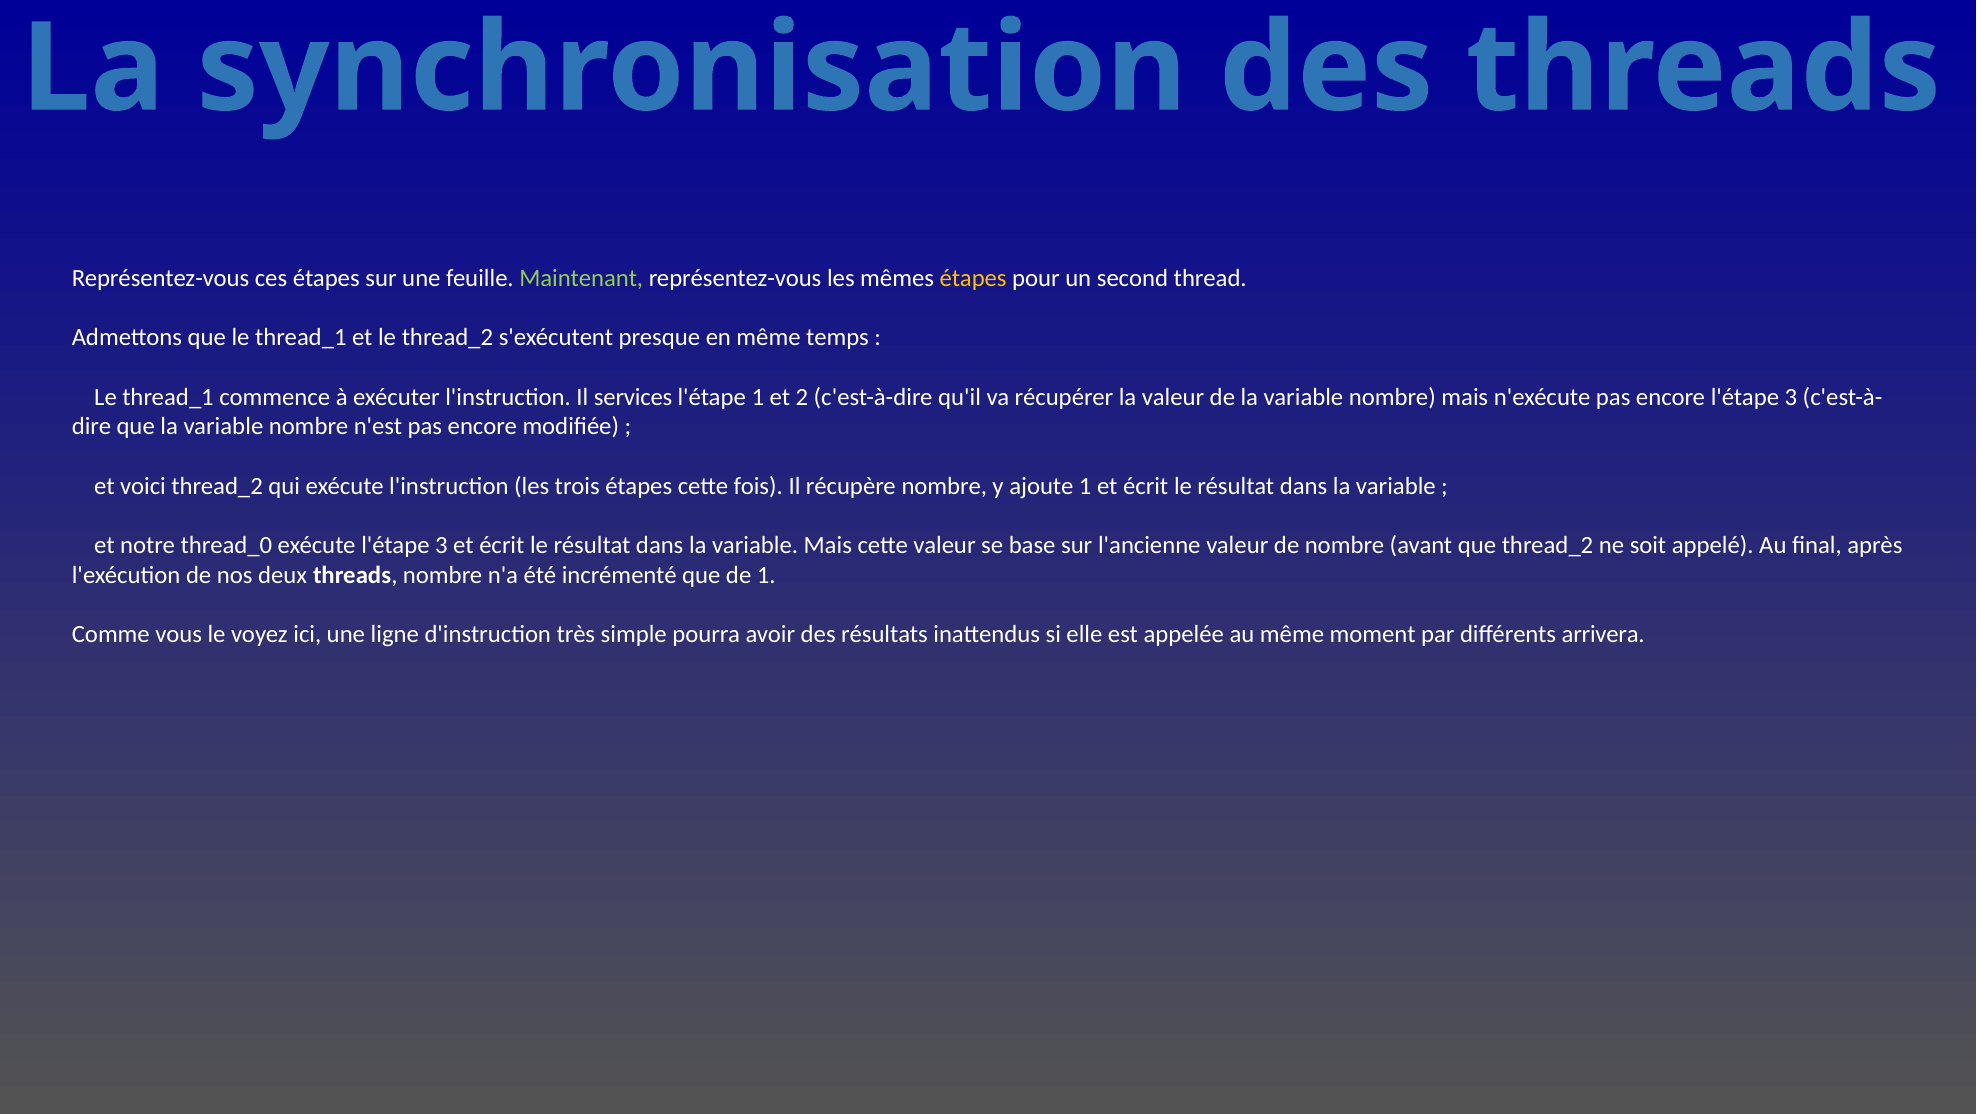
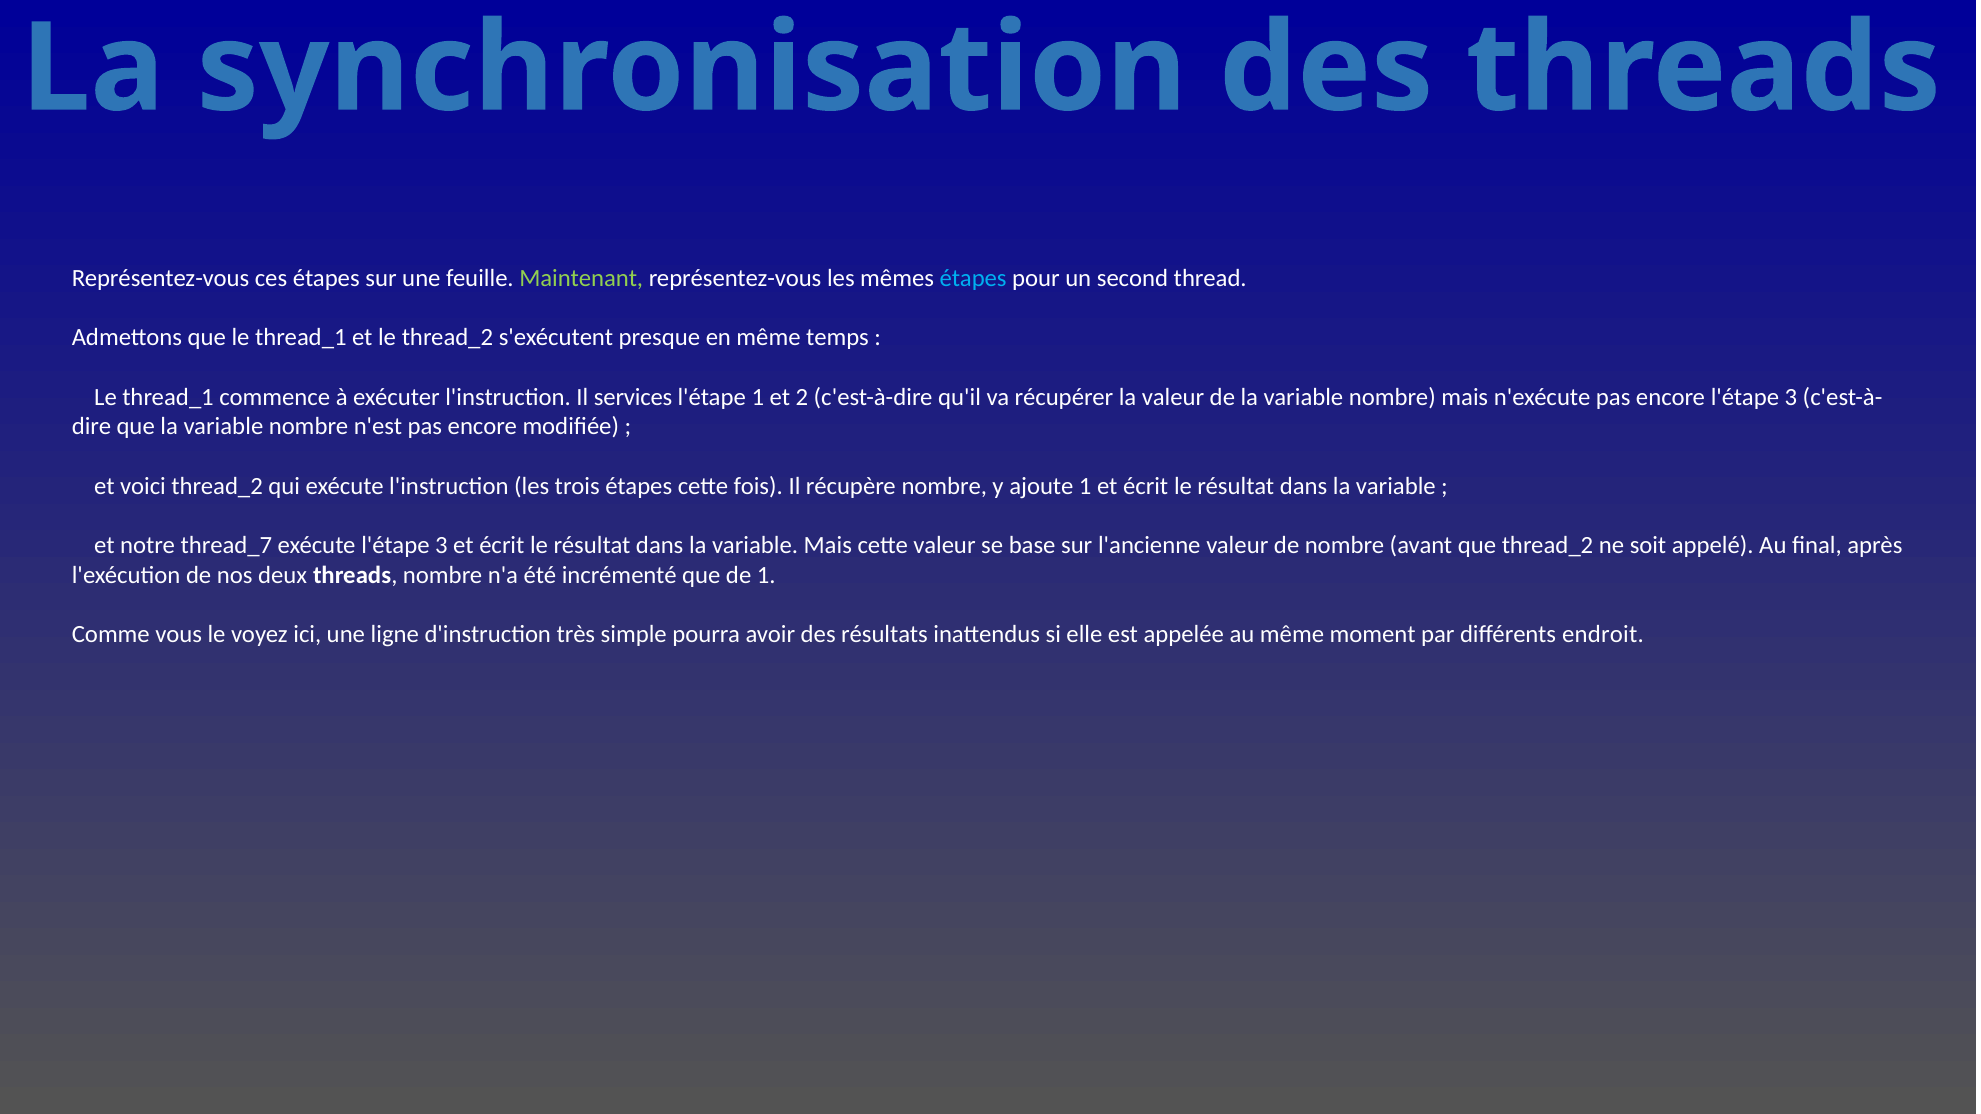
étapes at (973, 278) colour: yellow -> light blue
thread_0: thread_0 -> thread_7
arrivera: arrivera -> endroit
